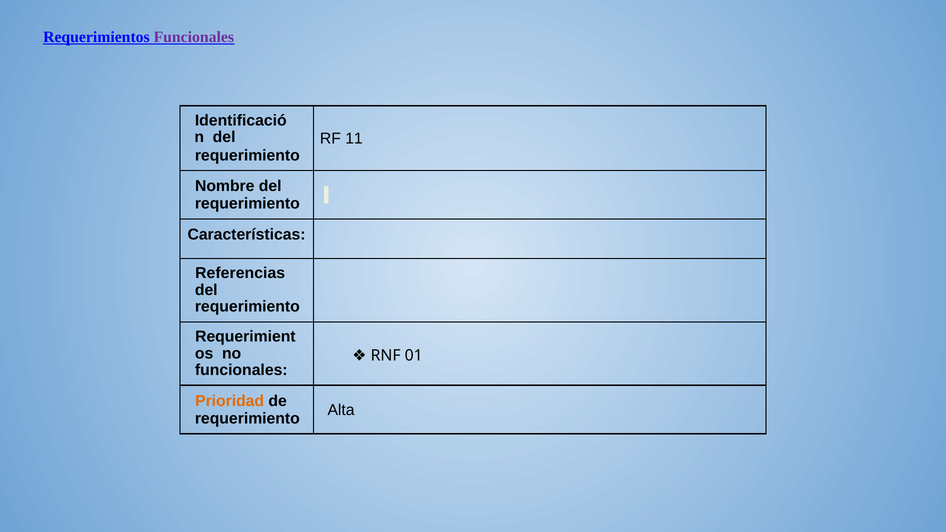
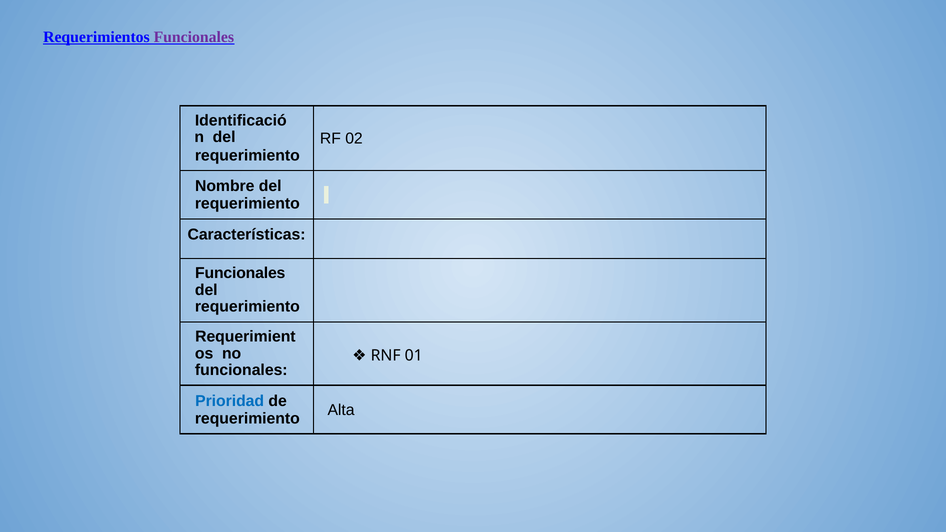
11: 11 -> 02
Referencias at (240, 273): Referencias -> Funcionales
Prioridad colour: orange -> blue
